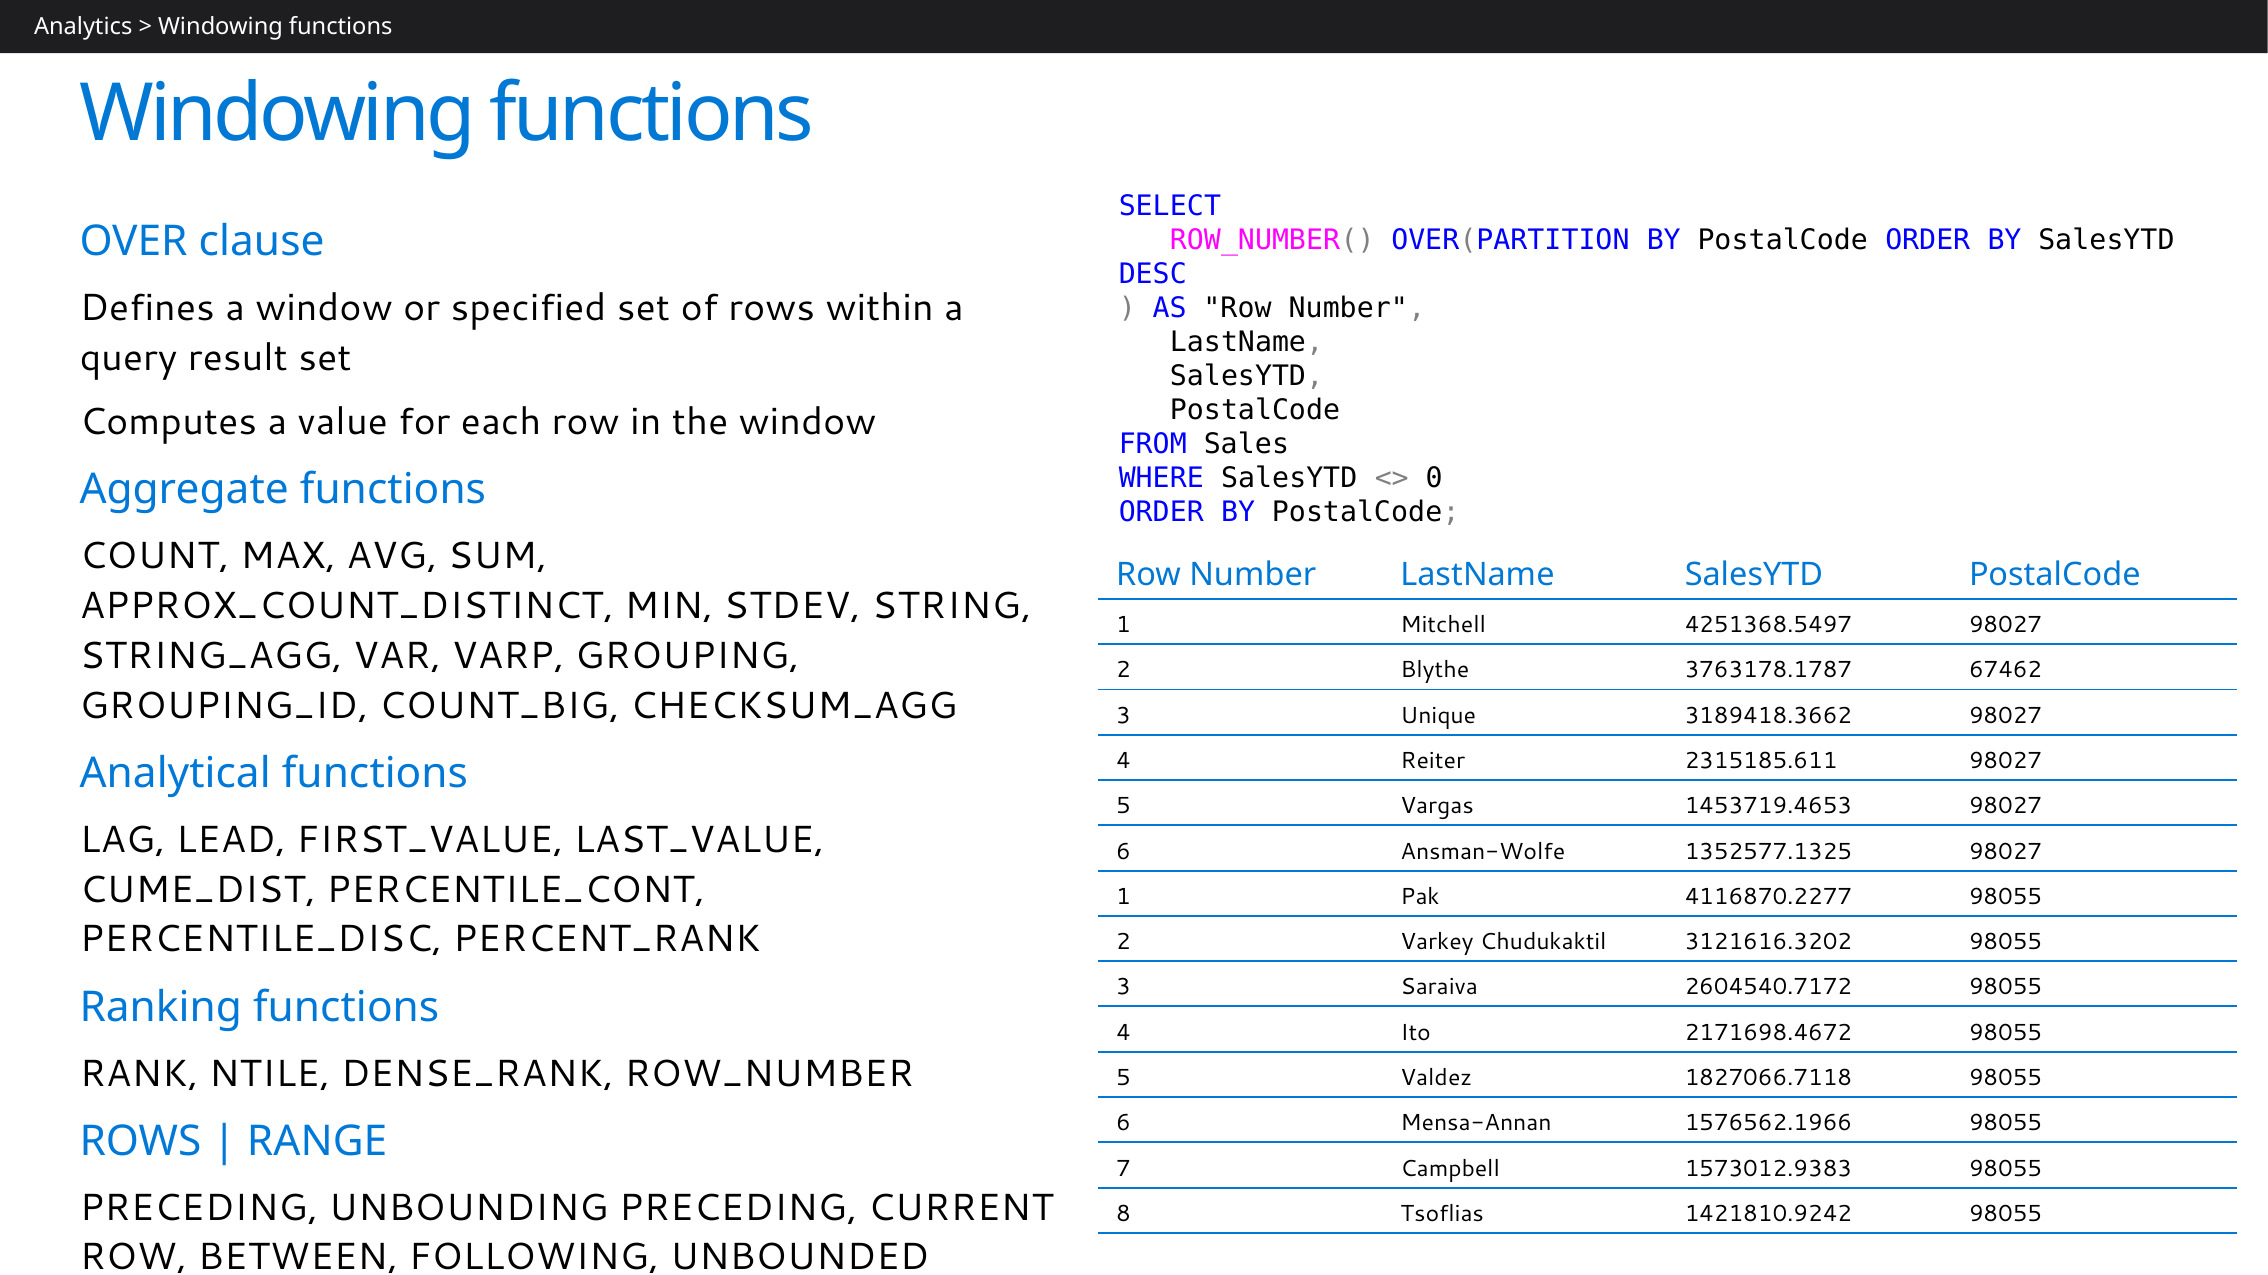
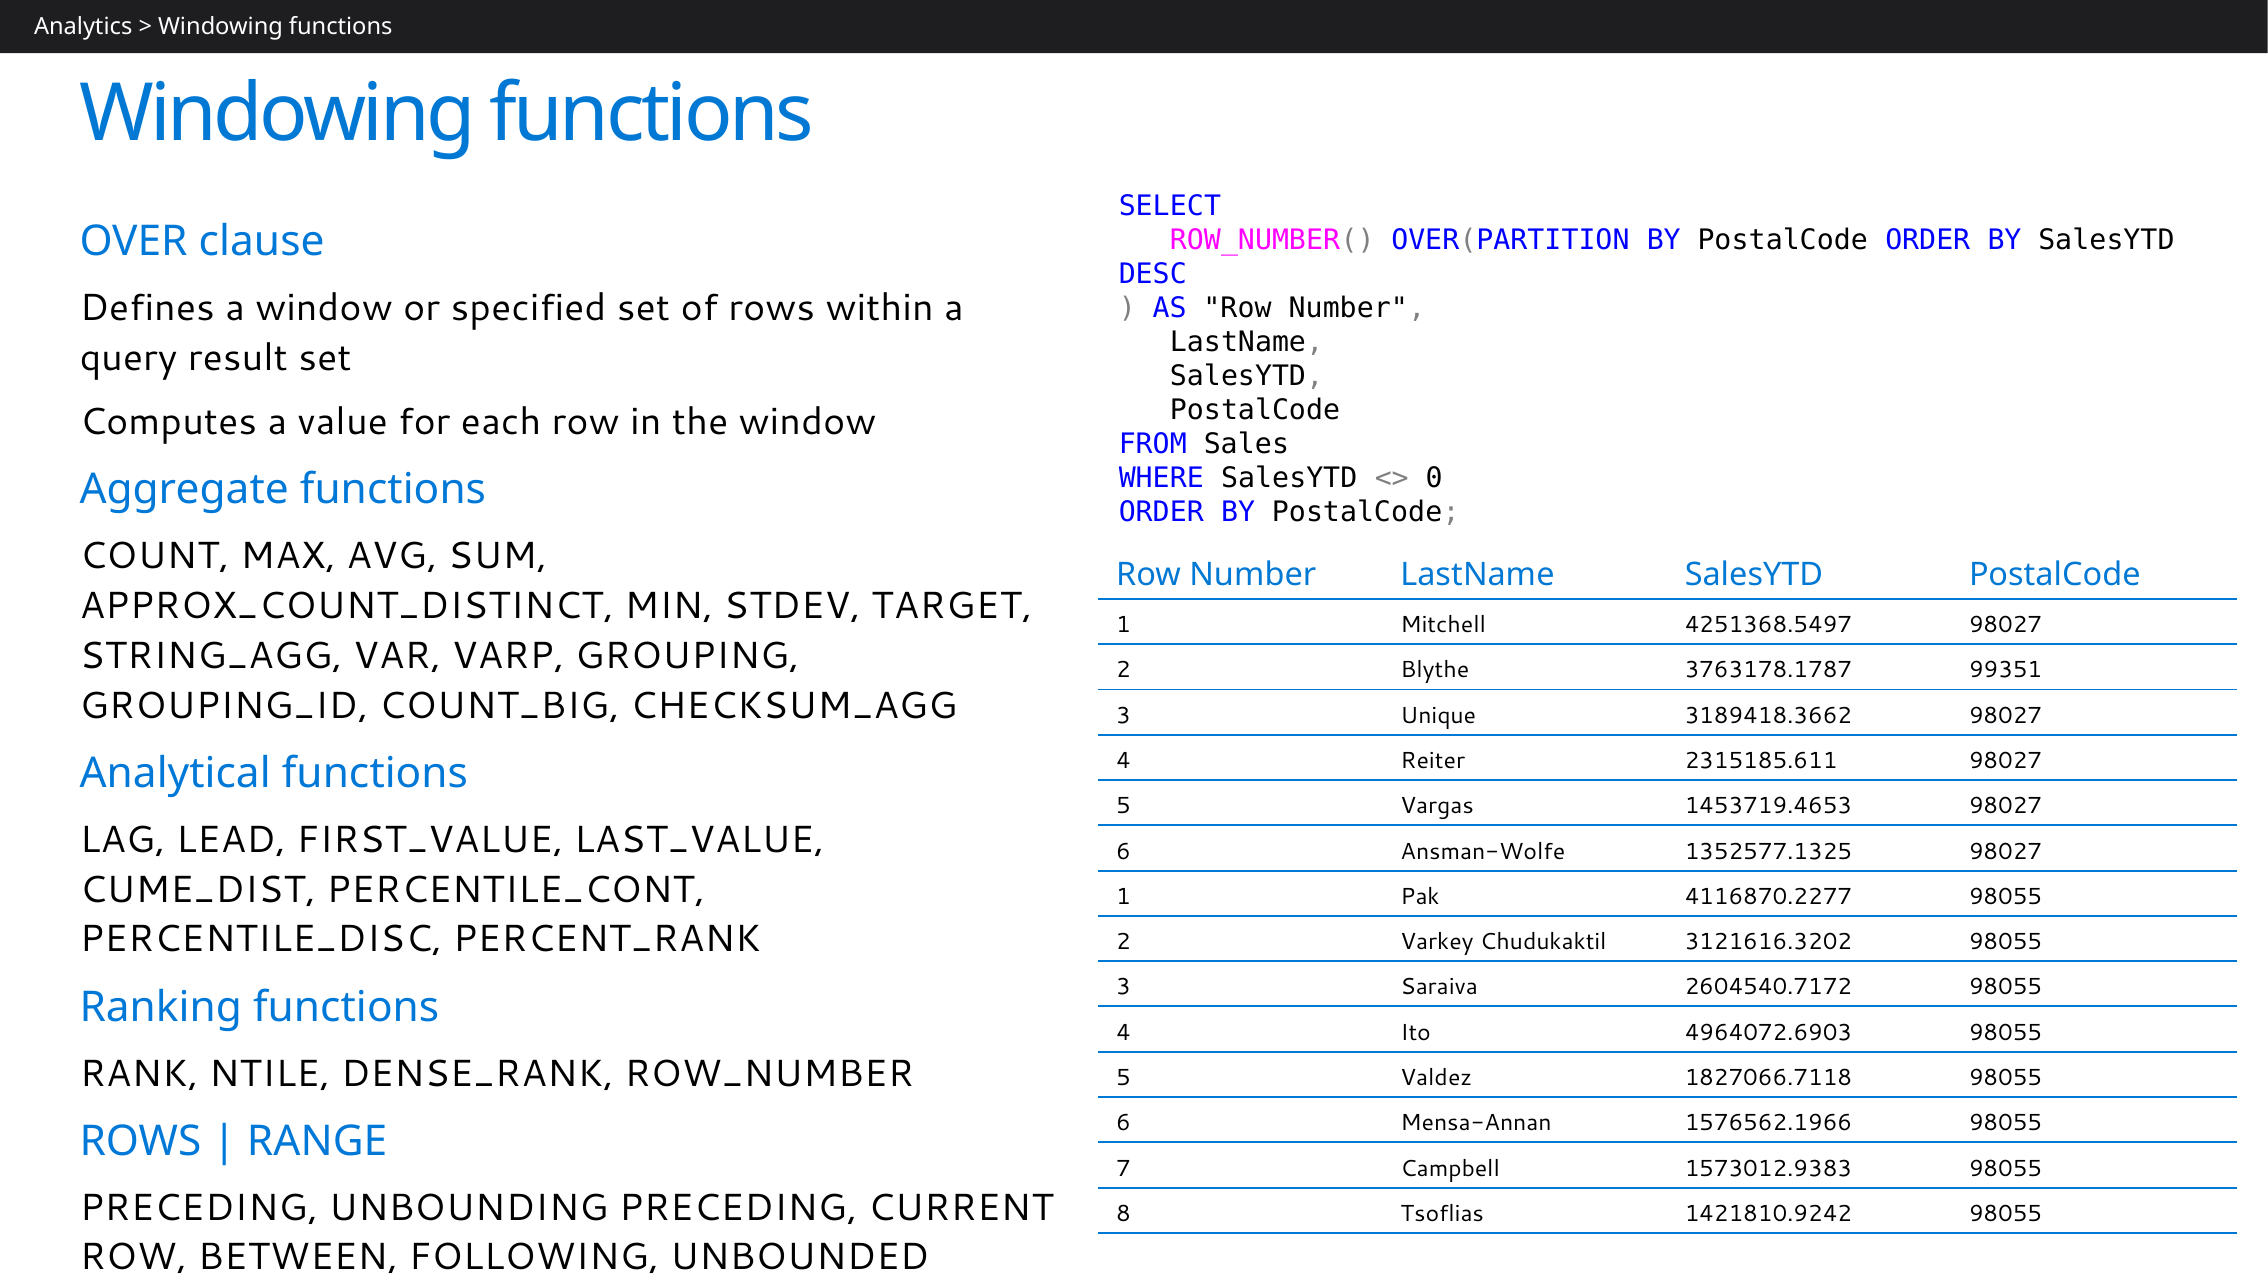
STRING: STRING -> TARGET
67462: 67462 -> 99351
2171698.4672: 2171698.4672 -> 4964072.6903
